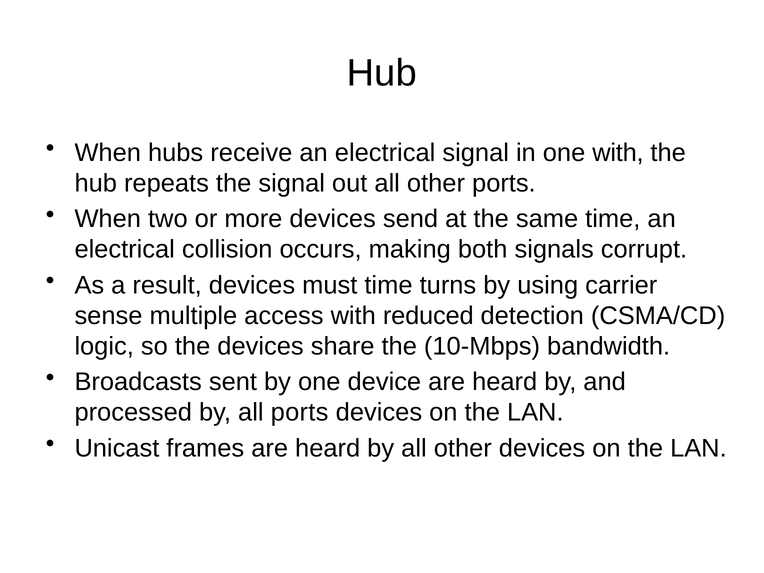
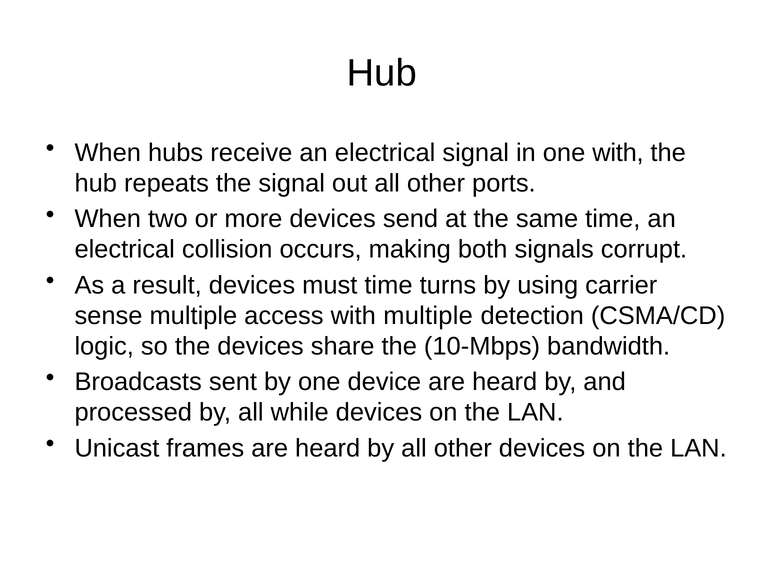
with reduced: reduced -> multiple
all ports: ports -> while
